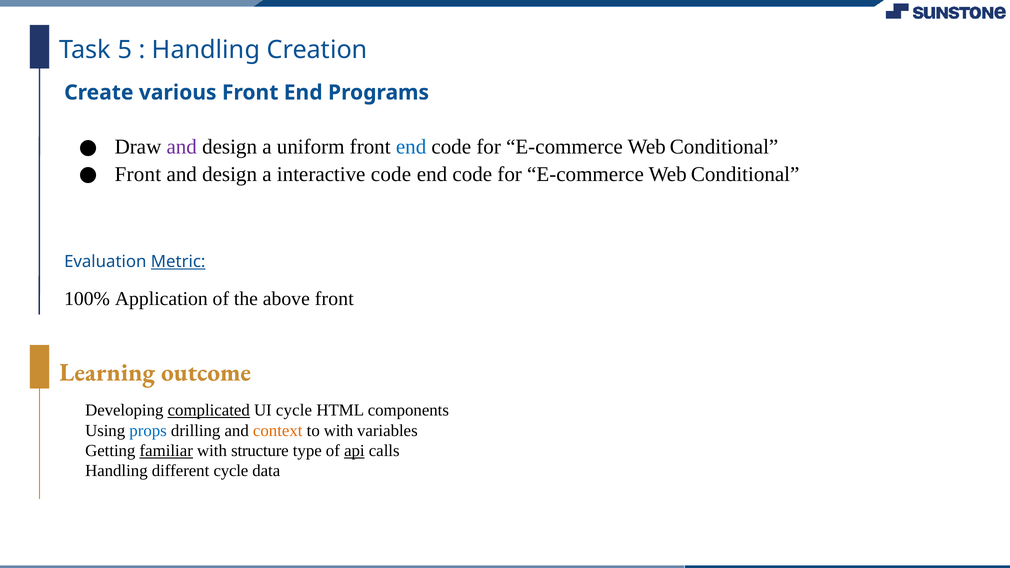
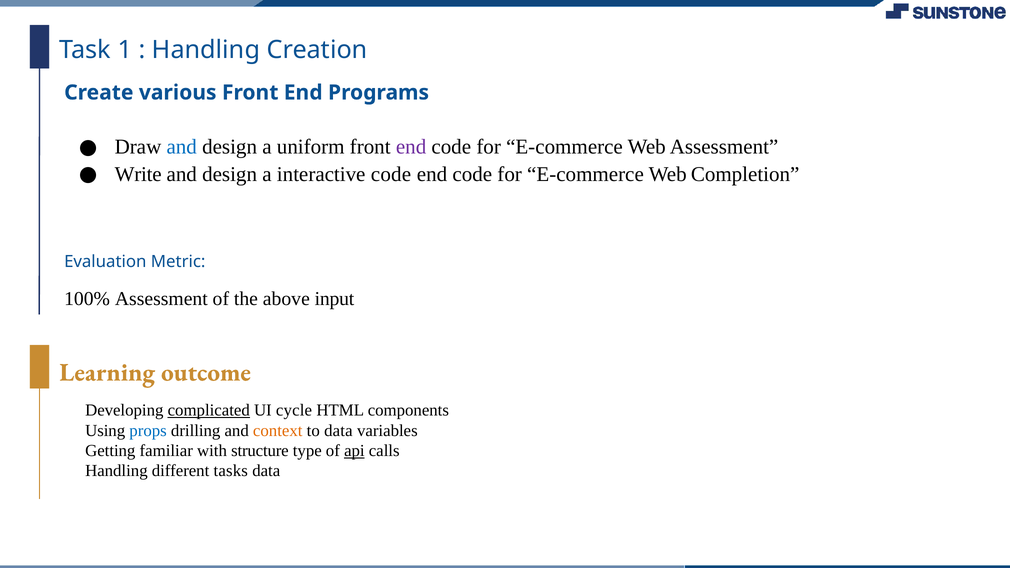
5: 5 -> 1
and at (182, 147) colour: purple -> blue
end at (411, 147) colour: blue -> purple
Conditional at (724, 147): Conditional -> Assessment
Front at (138, 174): Front -> Write
Conditional at (745, 174): Conditional -> Completion
Metric underline: present -> none
100% Application: Application -> Assessment
above front: front -> input
to with: with -> data
familiar underline: present -> none
different cycle: cycle -> tasks
